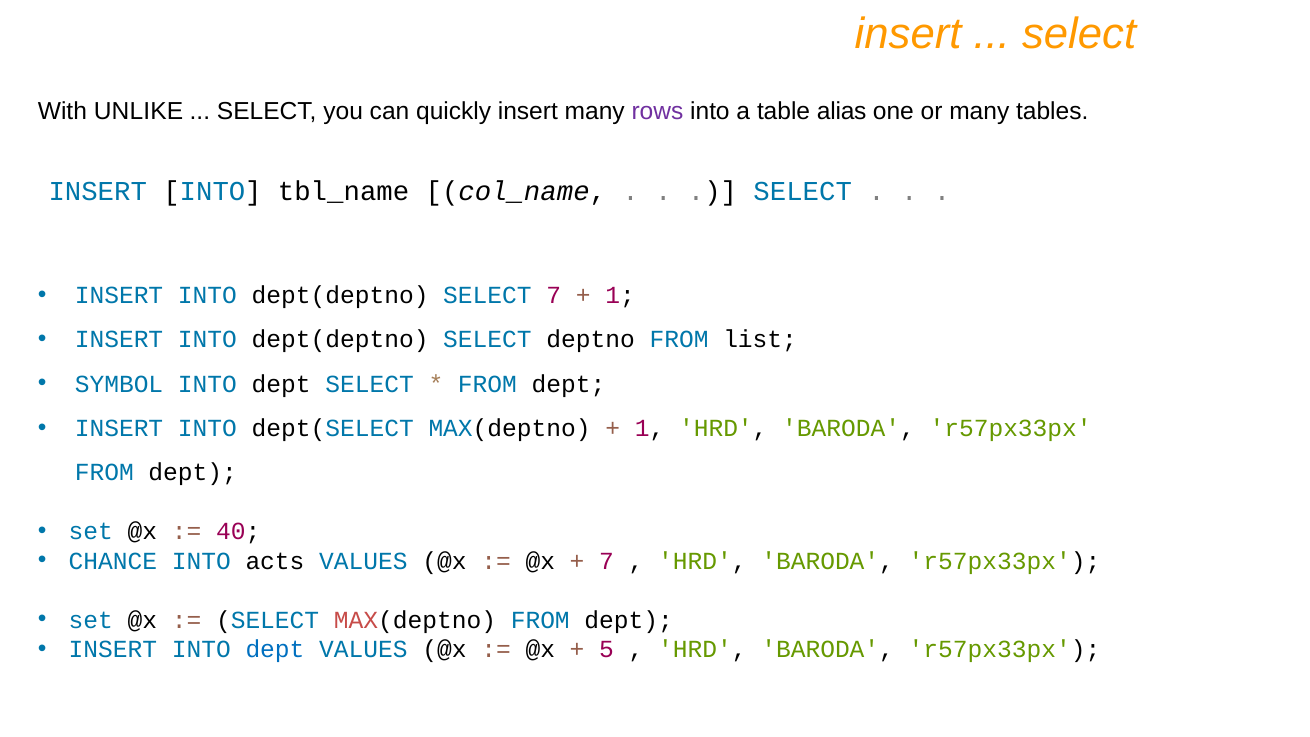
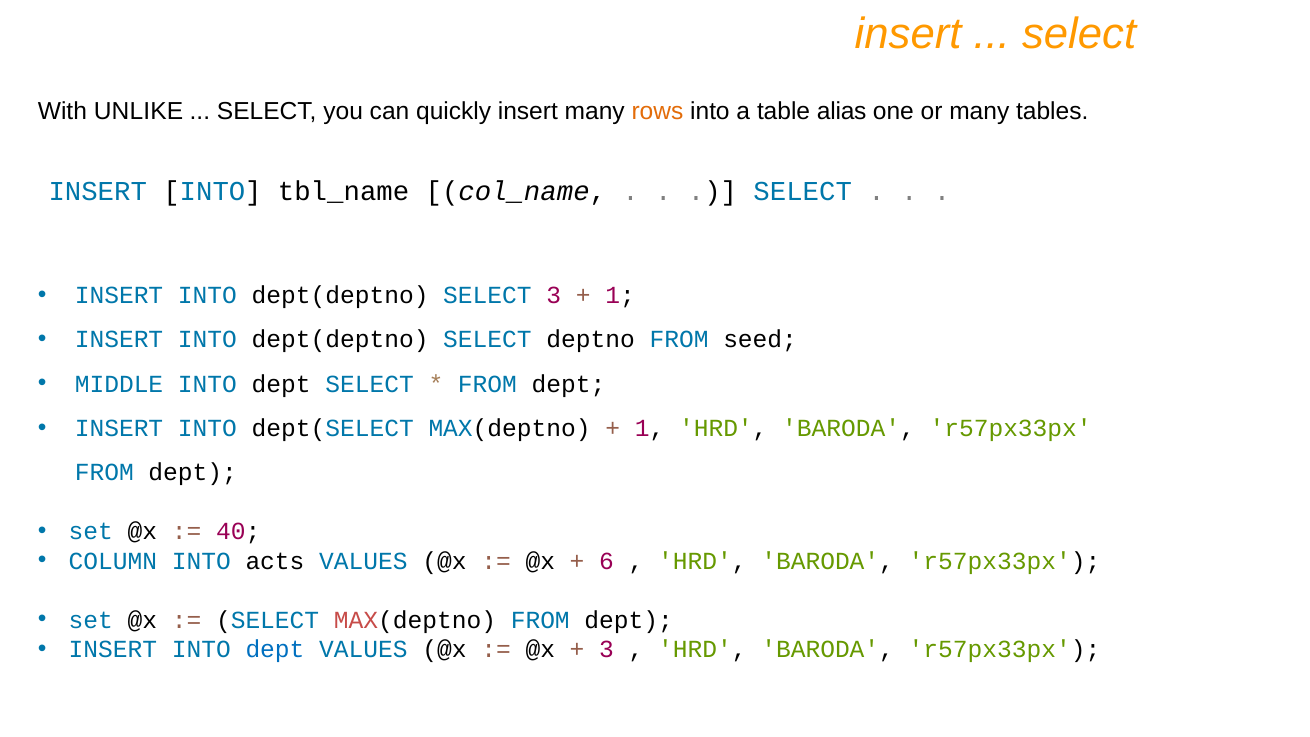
rows colour: purple -> orange
SELECT 7: 7 -> 3
list: list -> seed
SYMBOL: SYMBOL -> MIDDLE
CHANCE: CHANCE -> COLUMN
7 at (607, 561): 7 -> 6
5 at (607, 649): 5 -> 3
